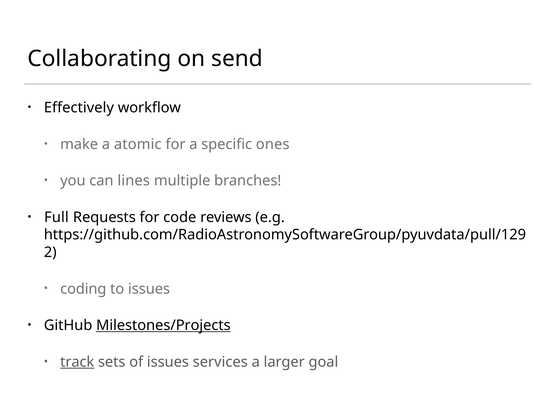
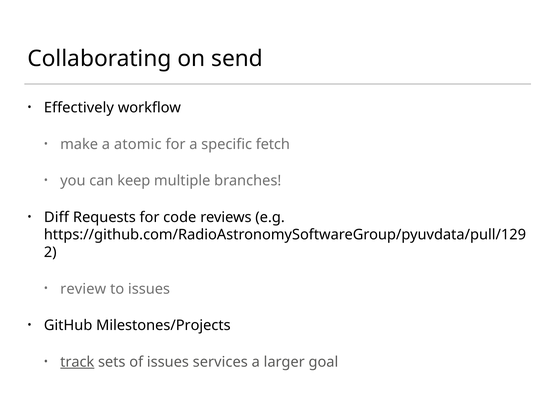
ones: ones -> fetch
lines: lines -> keep
Full: Full -> Diff
coding: coding -> review
Milestones/Projects underline: present -> none
